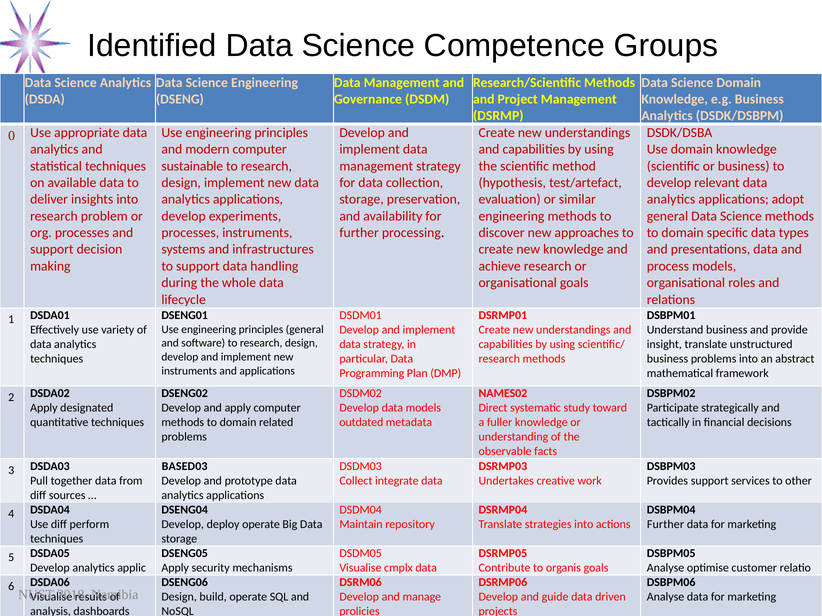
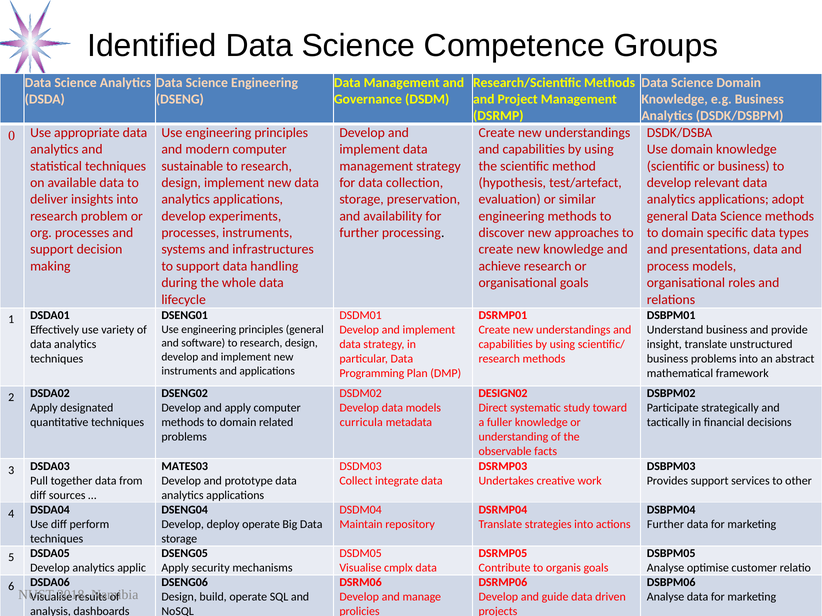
NAMES02: NAMES02 -> DESIGN02
outdated: outdated -> curricula
BASED03: BASED03 -> MATES03
